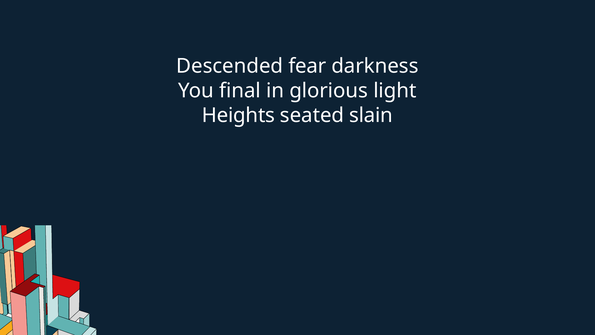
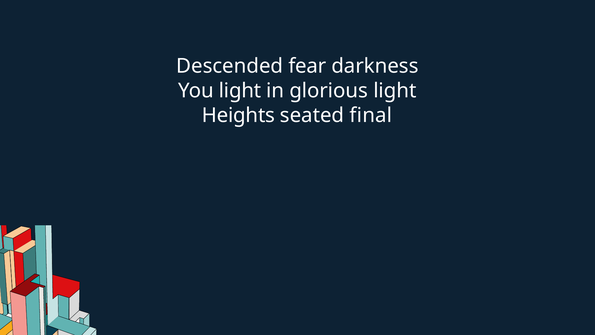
You final: final -> light
slain: slain -> final
